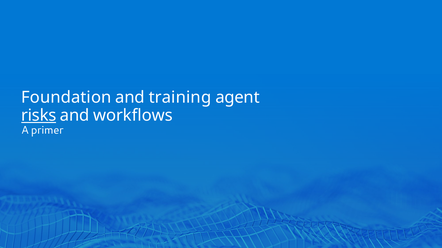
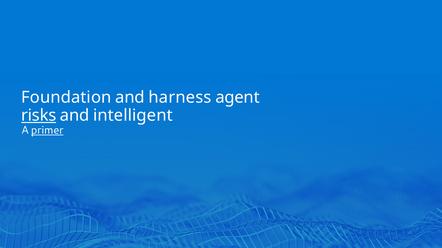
training: training -> harness
workflows: workflows -> intelligent
primer underline: none -> present
